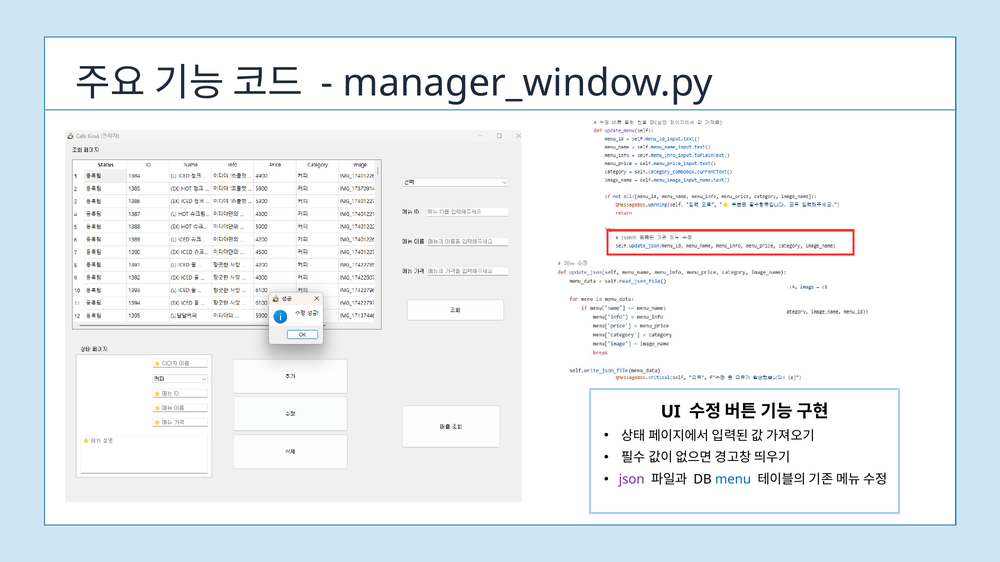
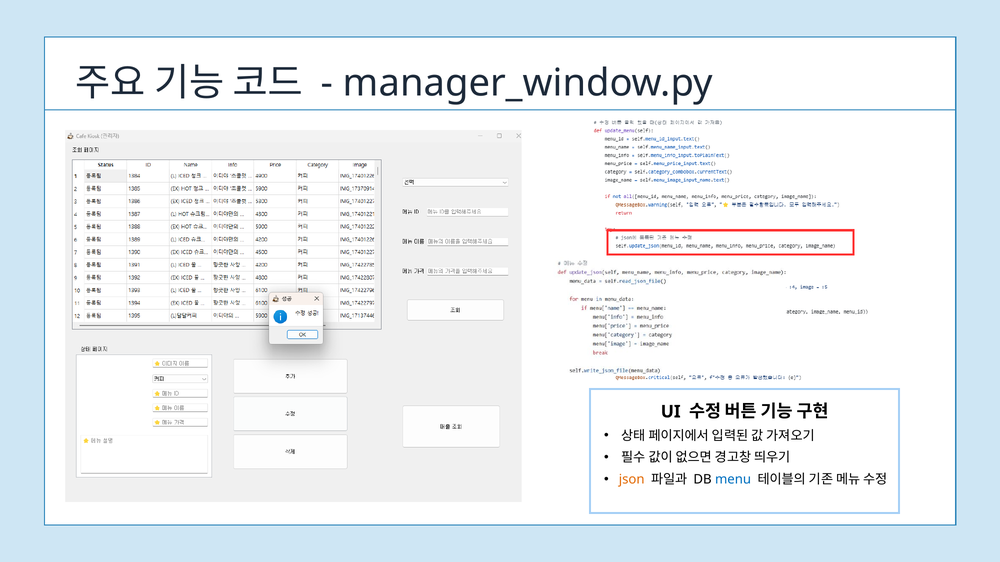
json colour: purple -> orange
